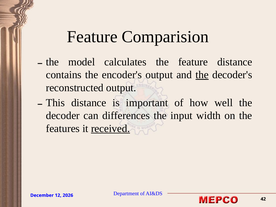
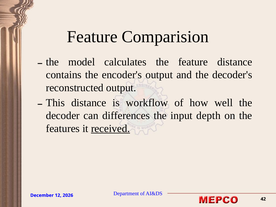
the at (202, 75) underline: present -> none
important: important -> workflow
width: width -> depth
